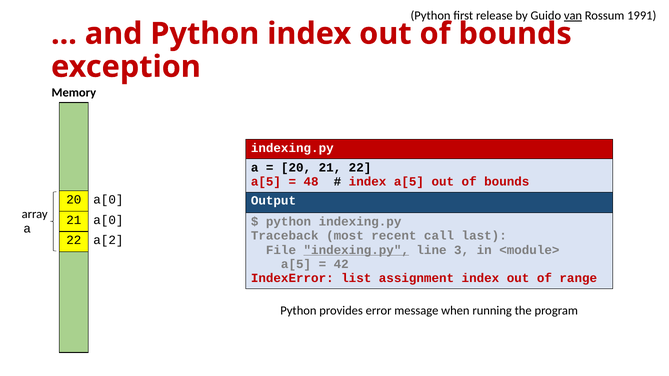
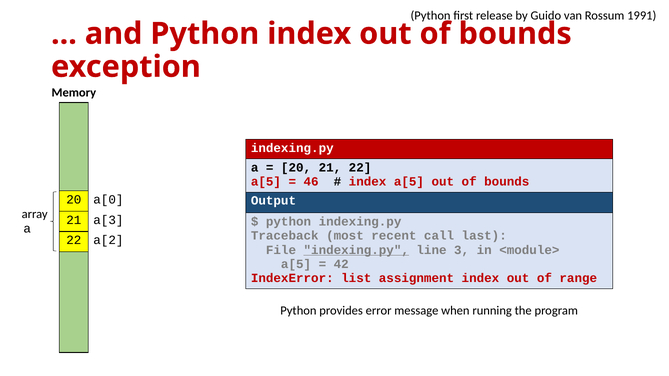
van underline: present -> none
48: 48 -> 46
21 a[0: a[0 -> a[3
